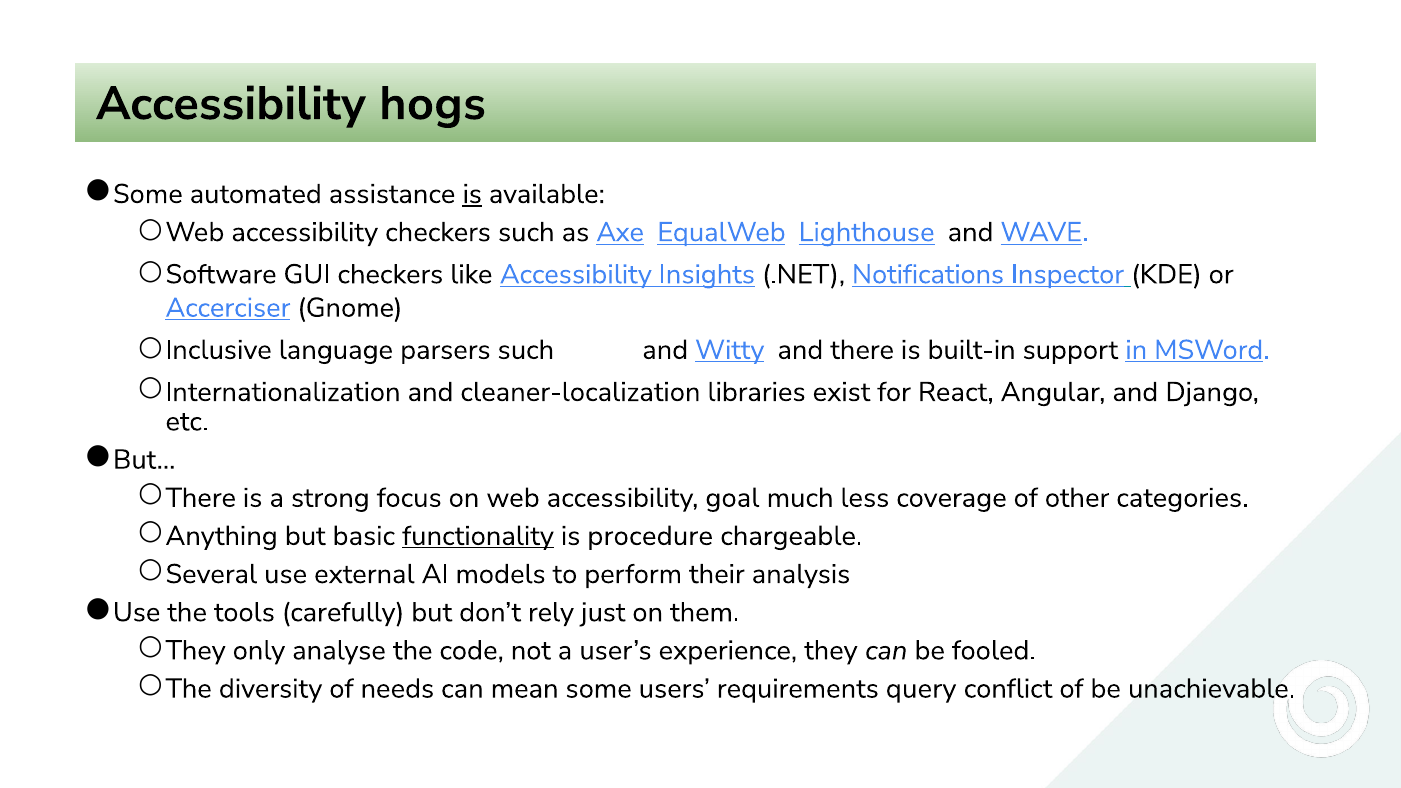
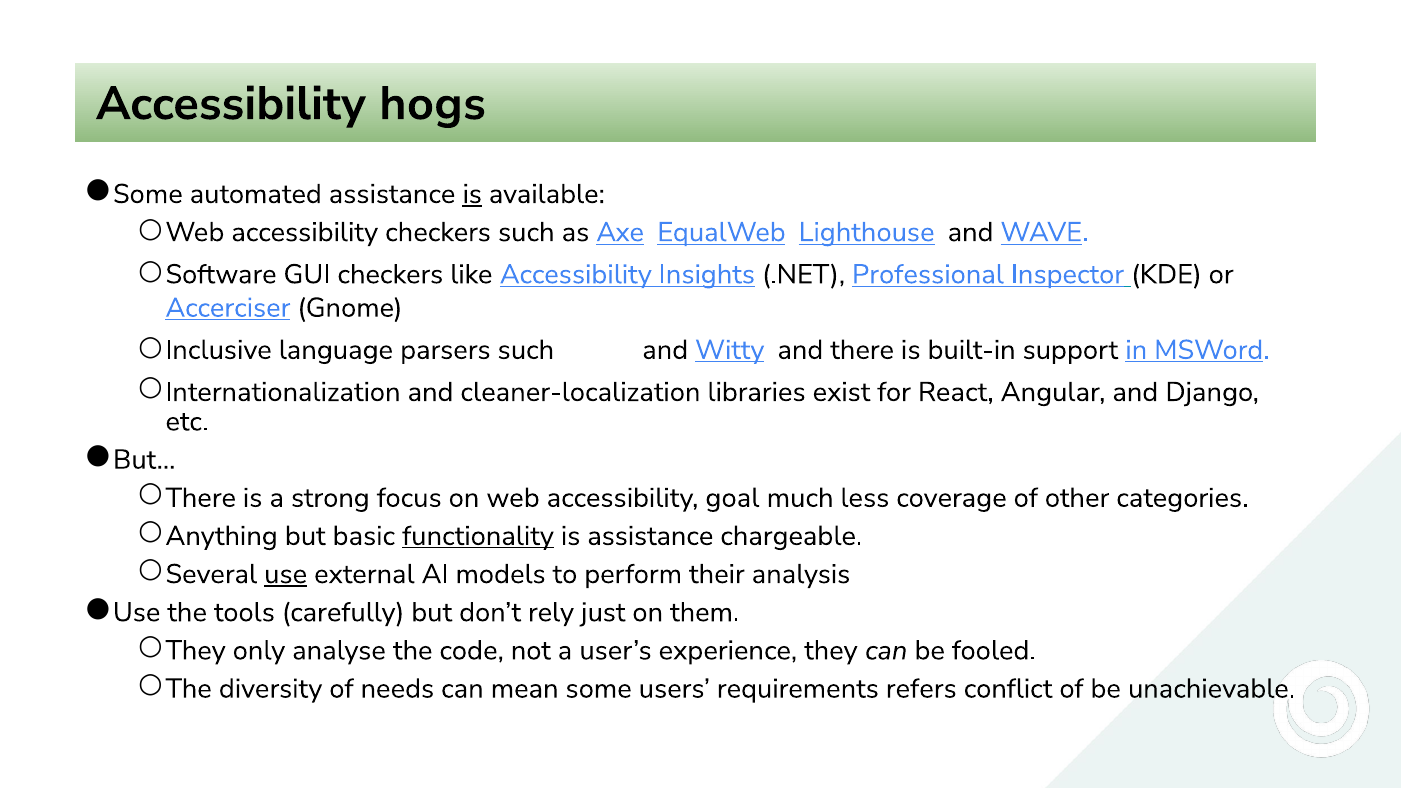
Notifications: Notifications -> Professional
is procedure: procedure -> assistance
use at (286, 574) underline: none -> present
query: query -> refers
